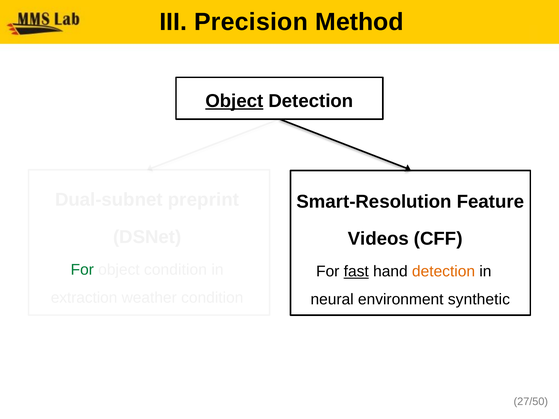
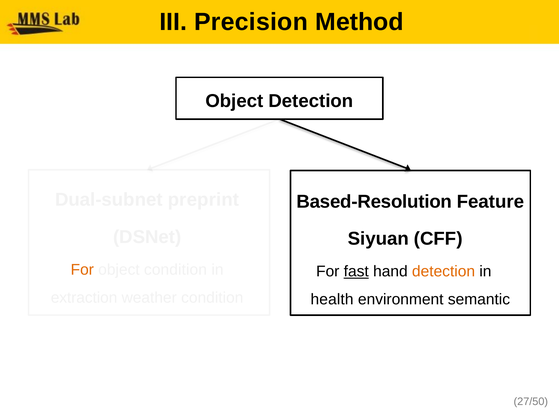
Object at (234, 101) underline: present -> none
Smart-Resolution: Smart-Resolution -> Based-Resolution
Videos: Videos -> Siyuan
For at (82, 270) colour: green -> orange
neural: neural -> health
synthetic: synthetic -> semantic
